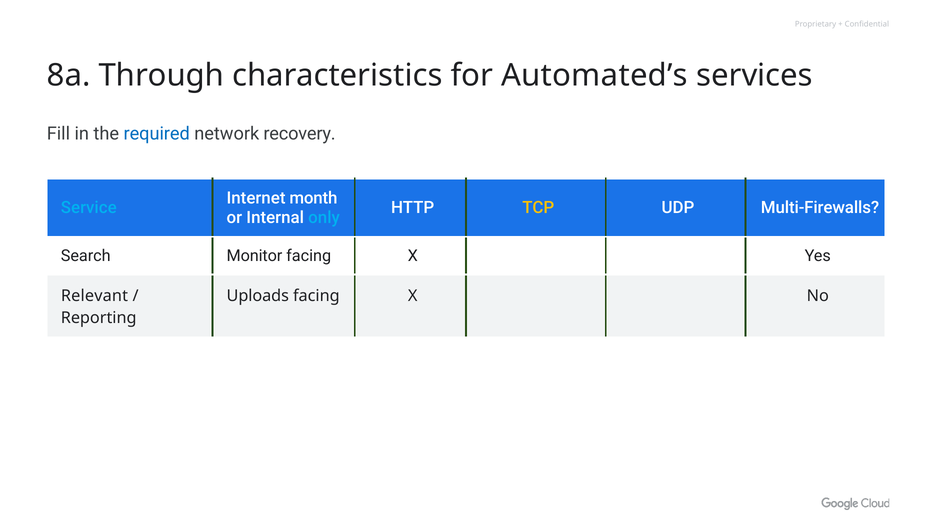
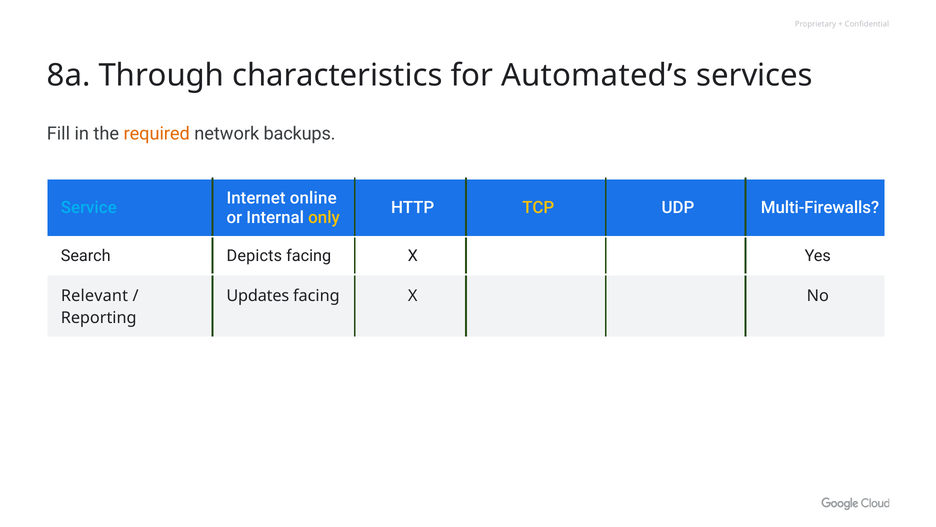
required colour: blue -> orange
recovery: recovery -> backups
month: month -> online
only colour: light blue -> yellow
Monitor: Monitor -> Depicts
Uploads: Uploads -> Updates
